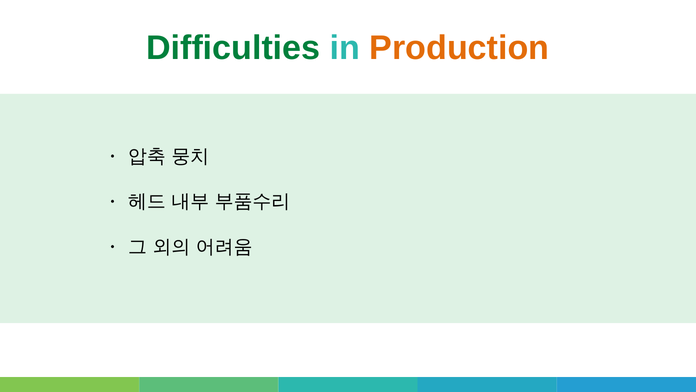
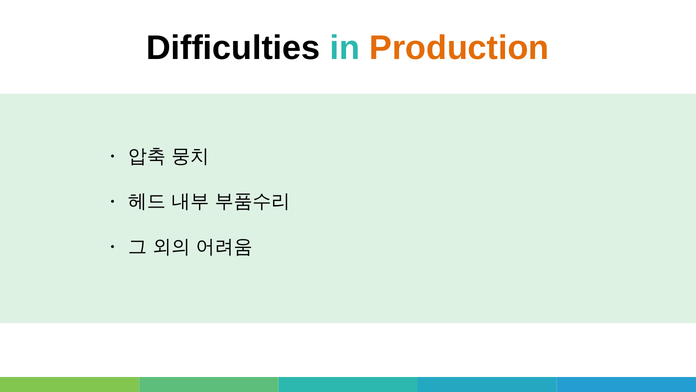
Difficulties colour: green -> black
